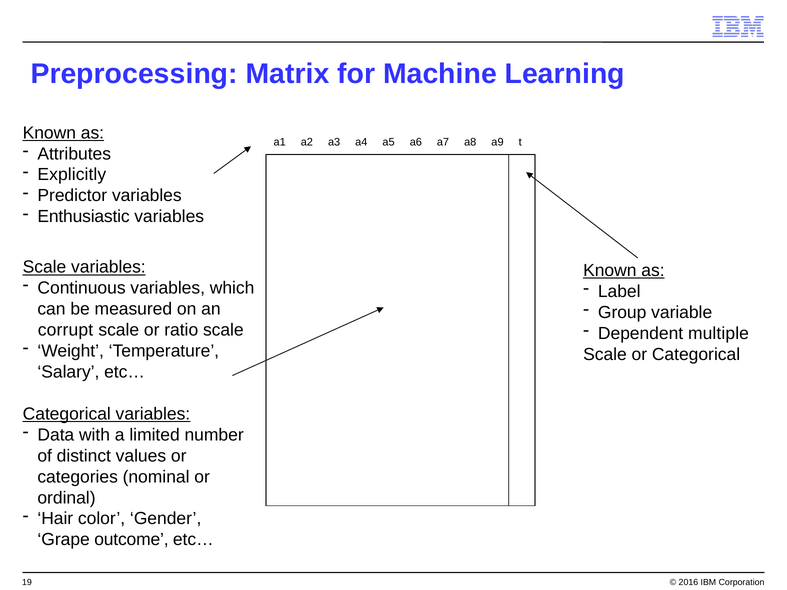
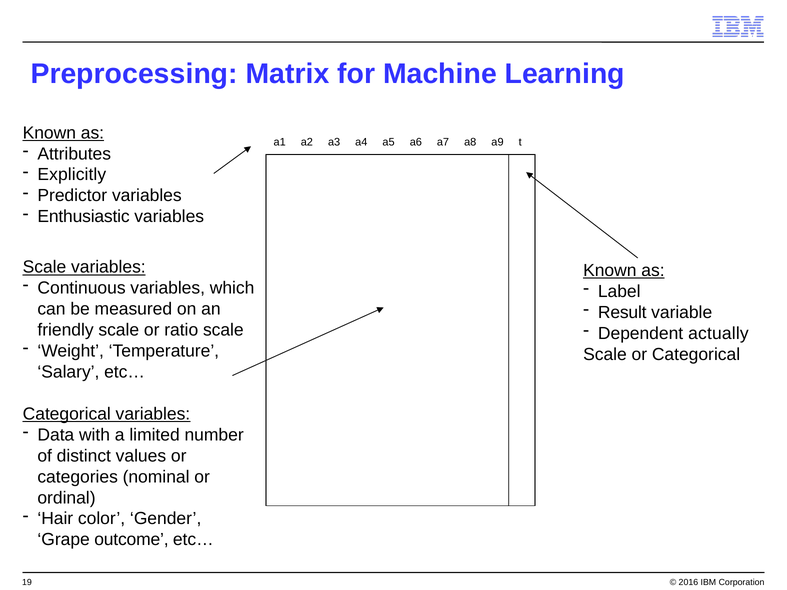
Group: Group -> Result
corrupt: corrupt -> friendly
multiple: multiple -> actually
